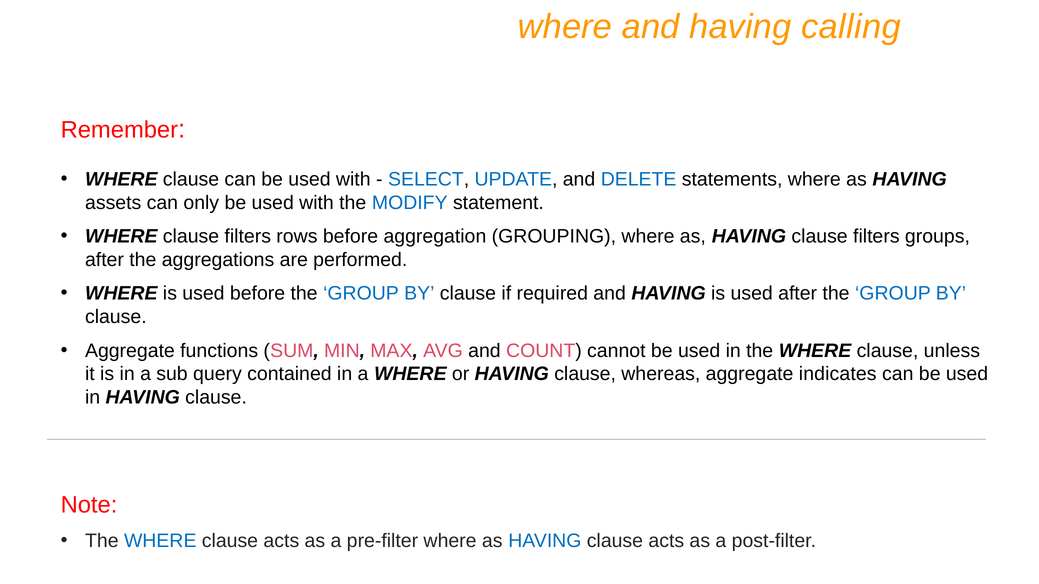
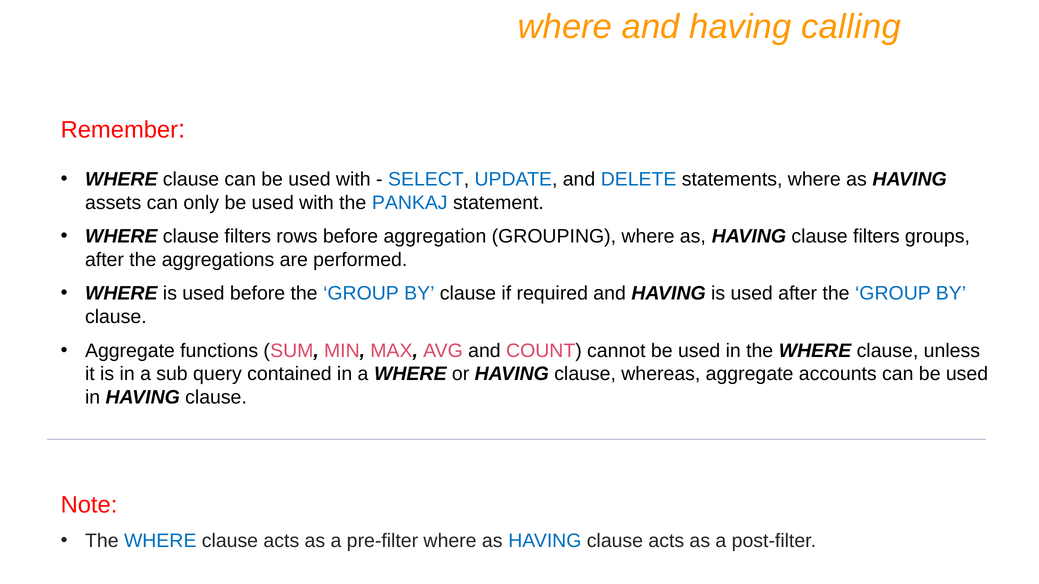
MODIFY: MODIFY -> PANKAJ
indicates: indicates -> accounts
